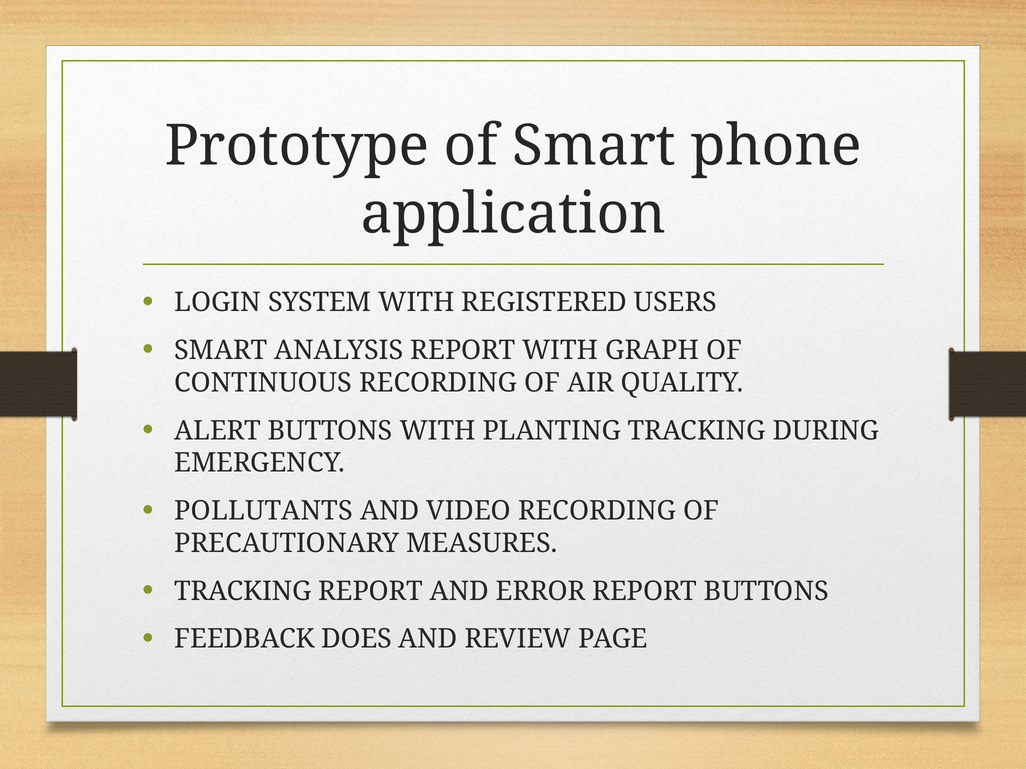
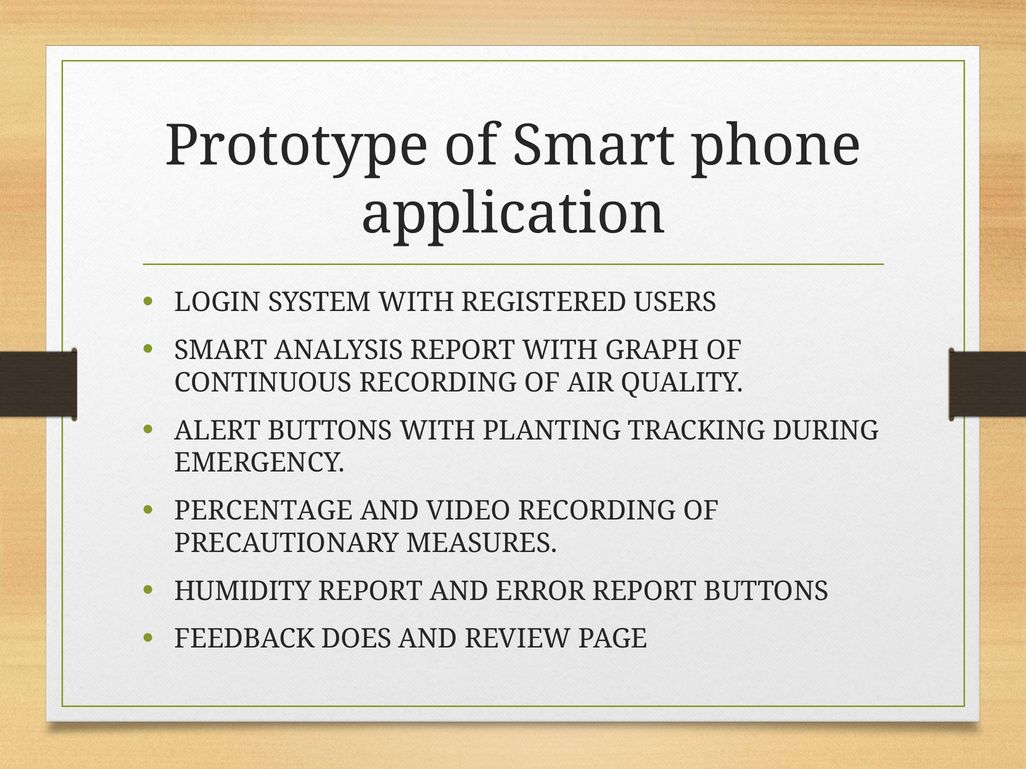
POLLUTANTS: POLLUTANTS -> PERCENTAGE
TRACKING at (243, 592): TRACKING -> HUMIDITY
